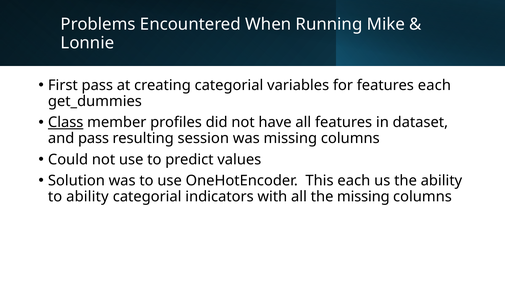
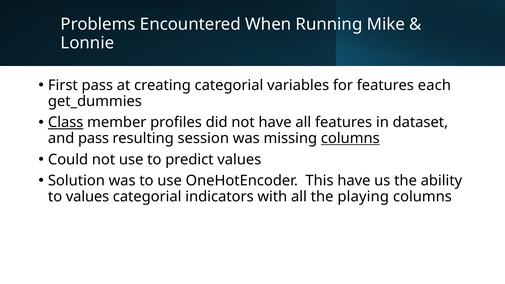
columns at (350, 138) underline: none -> present
This each: each -> have
to ability: ability -> values
the missing: missing -> playing
